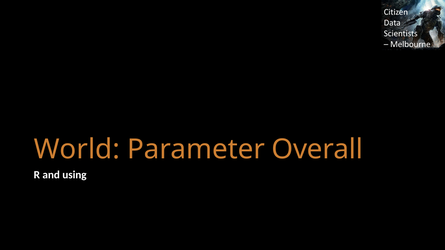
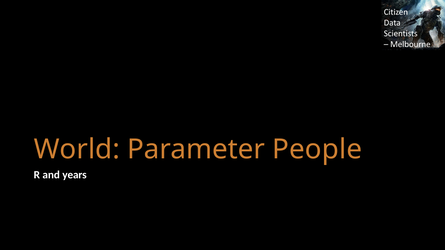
Overall: Overall -> People
using: using -> years
